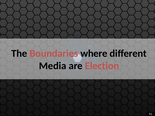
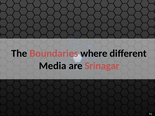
Election: Election -> Srinagar
